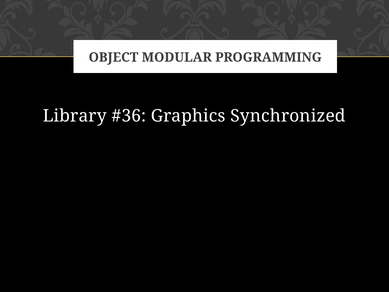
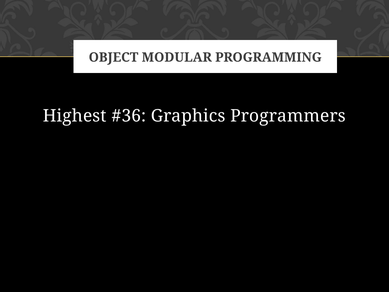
Library: Library -> Highest
Synchronized: Synchronized -> Programmers
